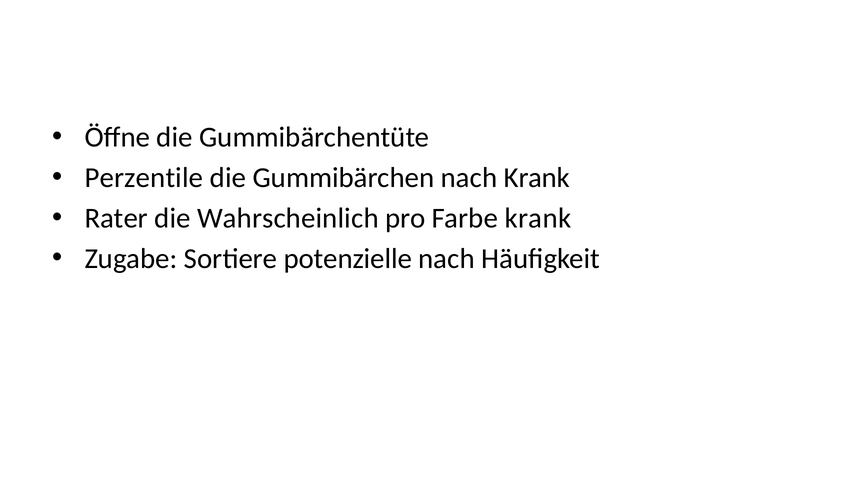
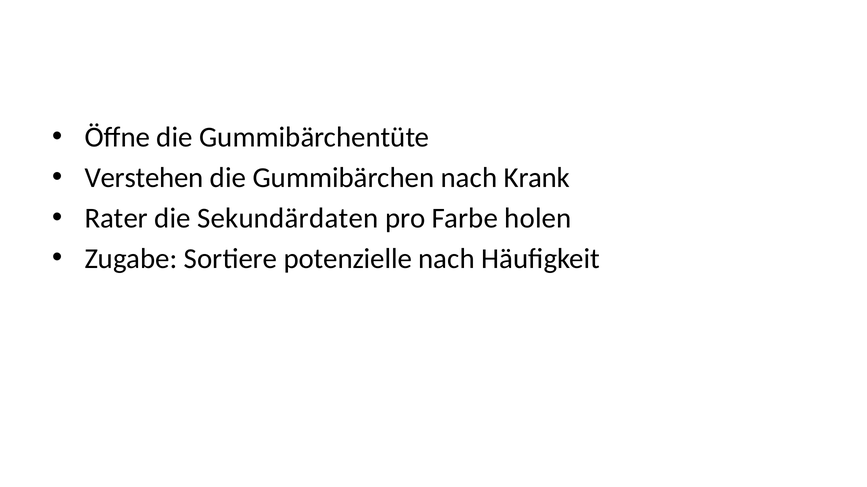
Perzentile: Perzentile -> Verstehen
Wahrscheinlich: Wahrscheinlich -> Sekundärdaten
Farbe krank: krank -> holen
